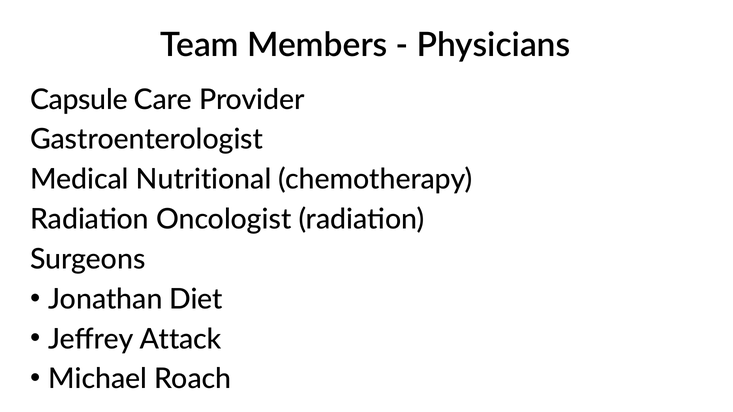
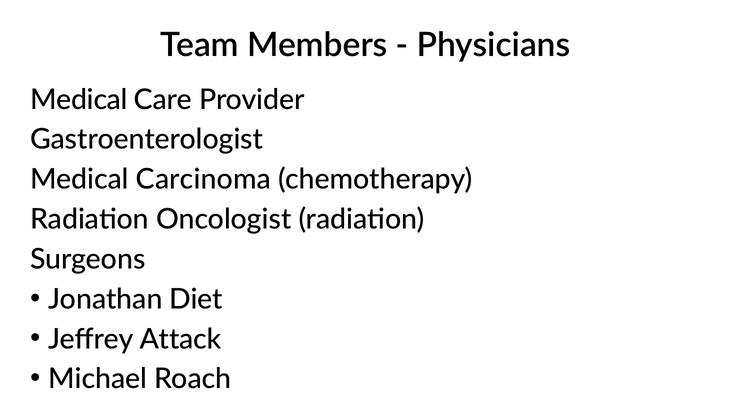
Capsule at (79, 100): Capsule -> Medical
Nutritional: Nutritional -> Carcinoma
